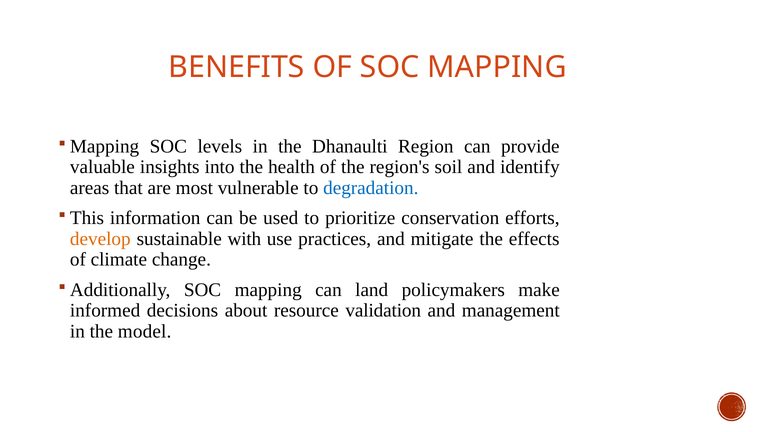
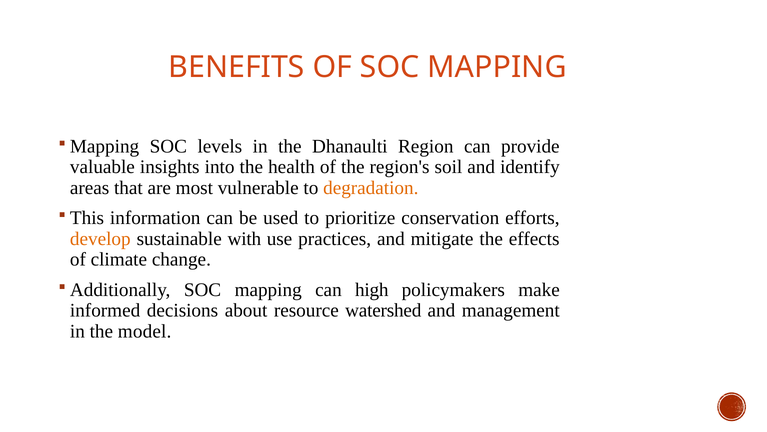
degradation colour: blue -> orange
land: land -> high
validation: validation -> watershed
